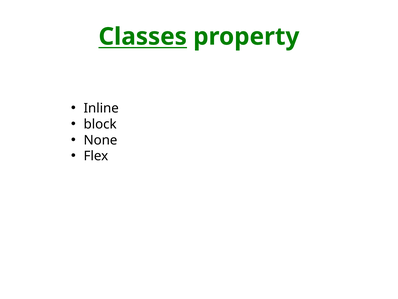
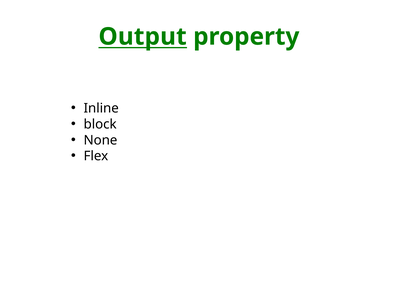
Classes: Classes -> Output
